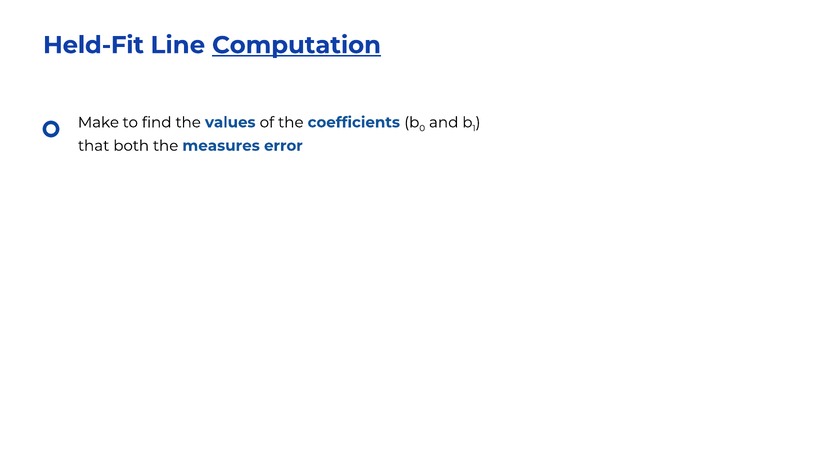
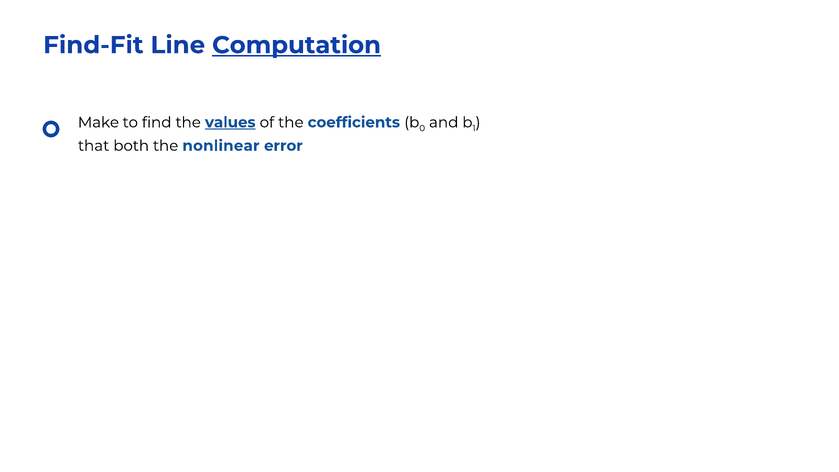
Held-Fit: Held-Fit -> Find-Fit
values underline: none -> present
measures: measures -> nonlinear
